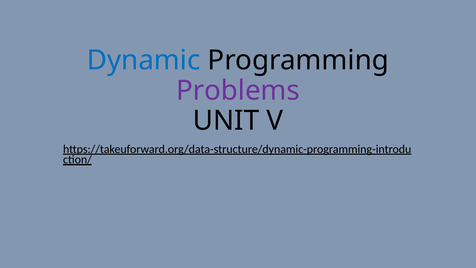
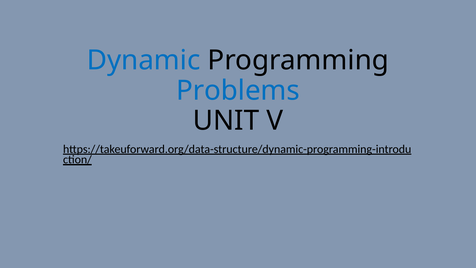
Problems colour: purple -> blue
